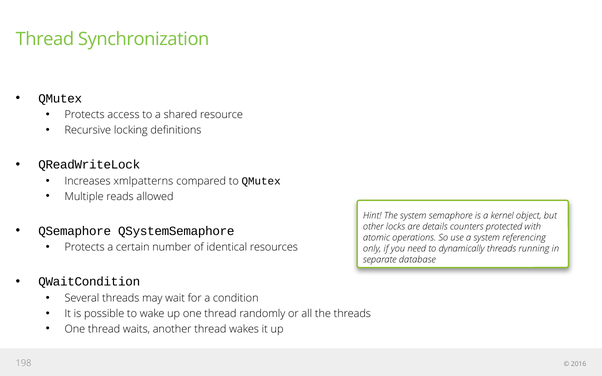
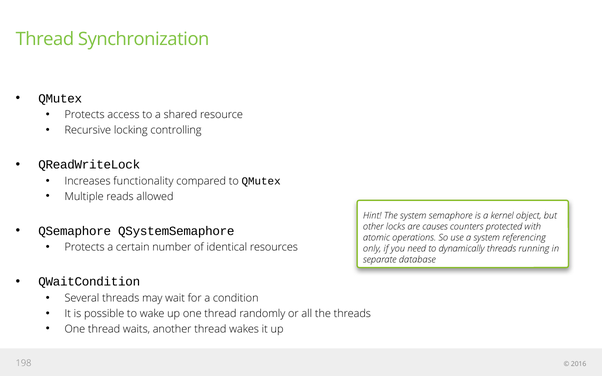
definitions: definitions -> controlling
xmlpatterns: xmlpatterns -> functionality
details: details -> causes
